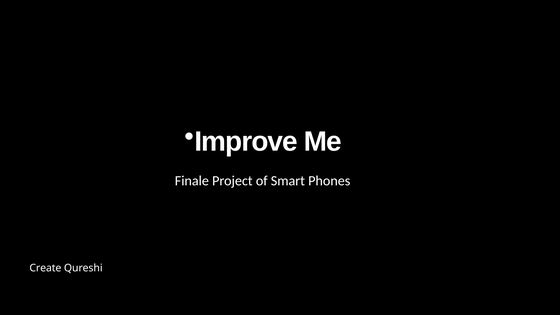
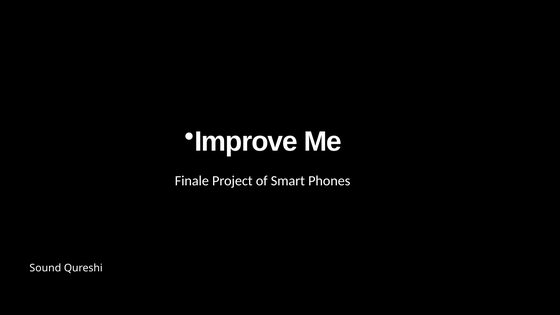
Create: Create -> Sound
